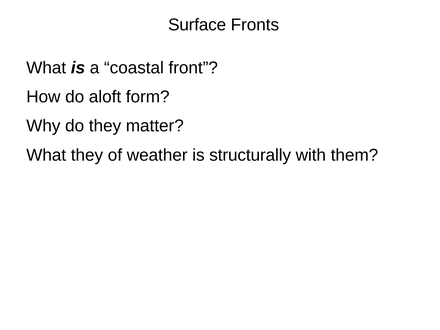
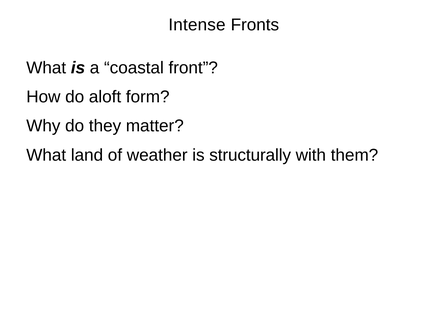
Surface: Surface -> Intense
What they: they -> land
